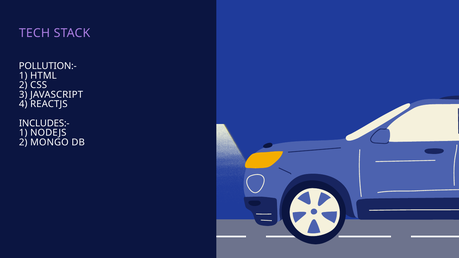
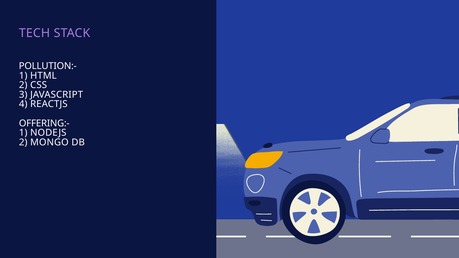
INCLUDES:-: INCLUDES:- -> OFFERING:-
